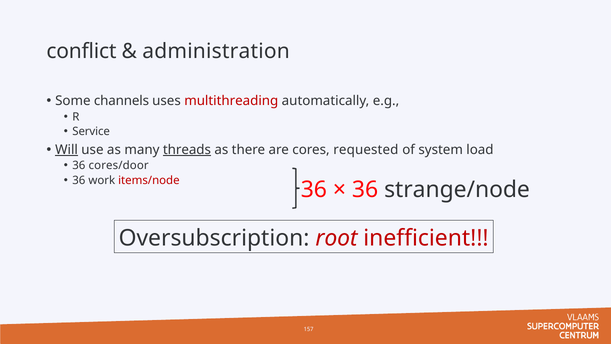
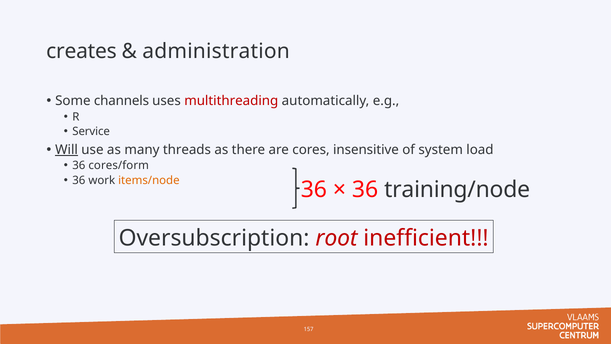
conflict: conflict -> creates
threads underline: present -> none
requested: requested -> insensitive
cores/door: cores/door -> cores/form
items/node colour: red -> orange
strange/node: strange/node -> training/node
